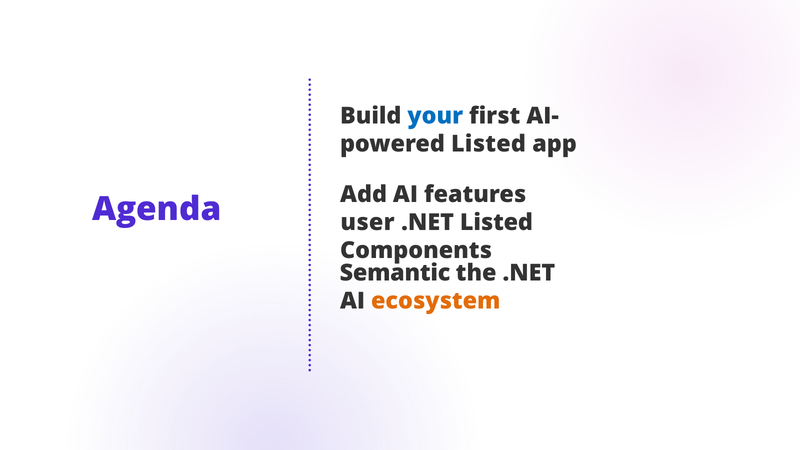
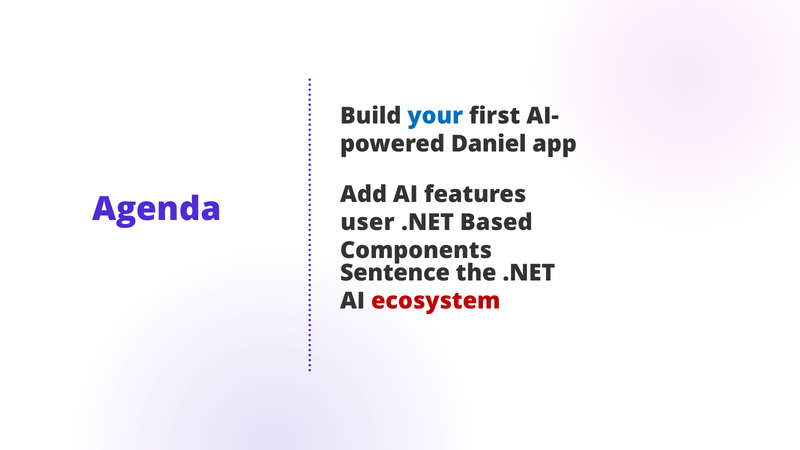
Listed at (488, 144): Listed -> Daniel
.NET Listed: Listed -> Based
Semantic: Semantic -> Sentence
ecosystem colour: orange -> red
